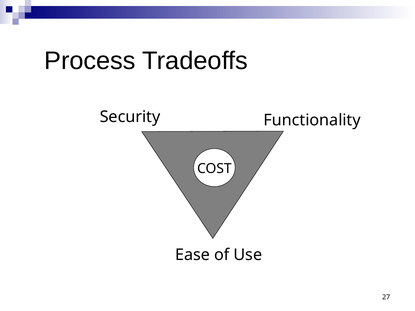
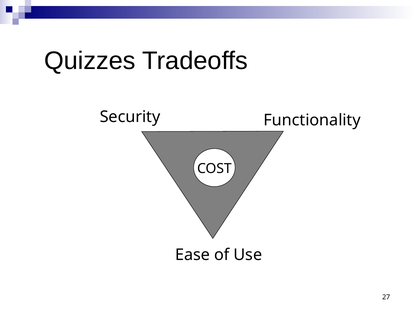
Process: Process -> Quizzes
